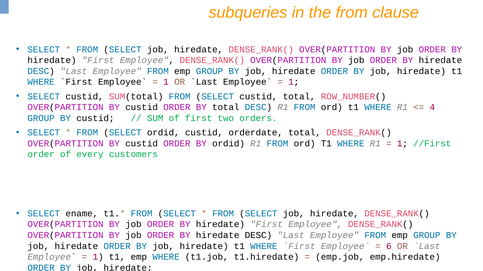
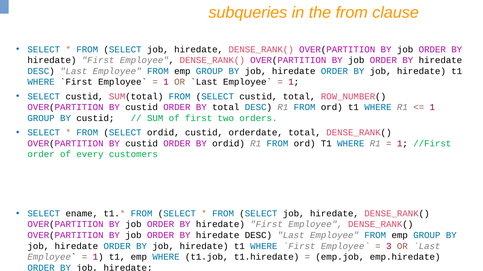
4 at (432, 107): 4 -> 1
6: 6 -> 3
